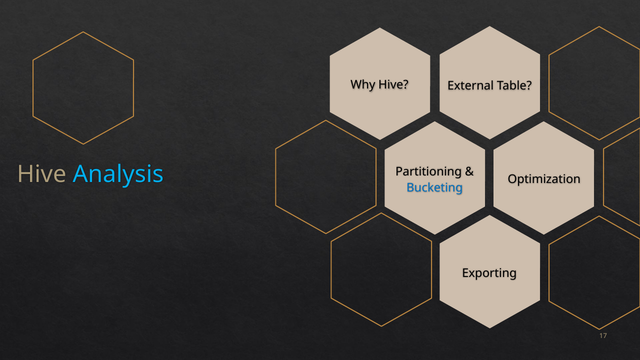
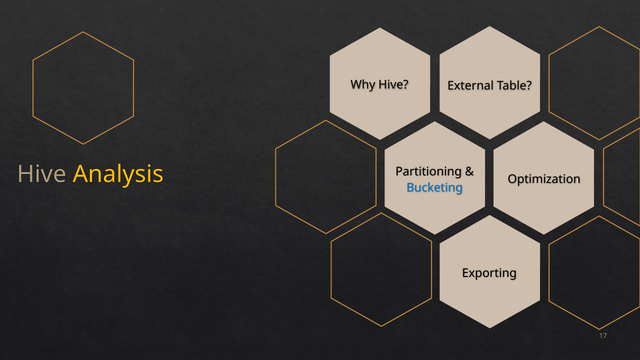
Analysis colour: light blue -> yellow
